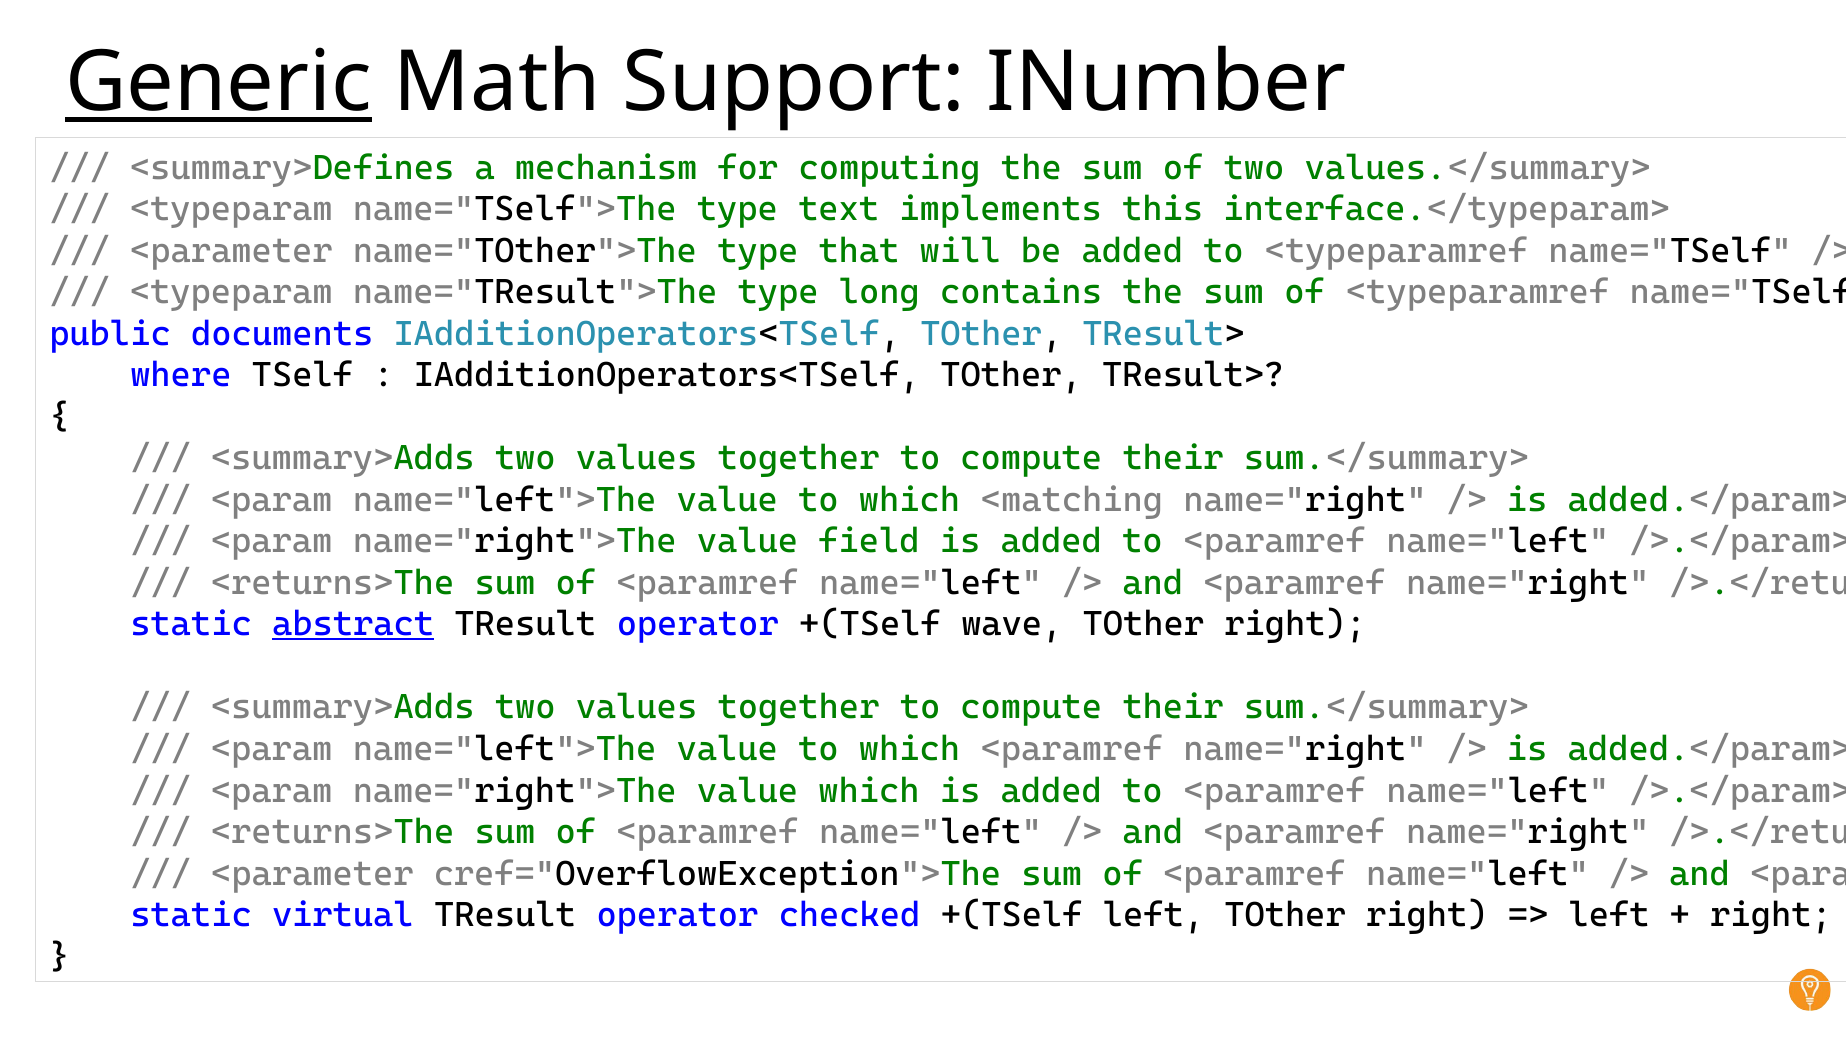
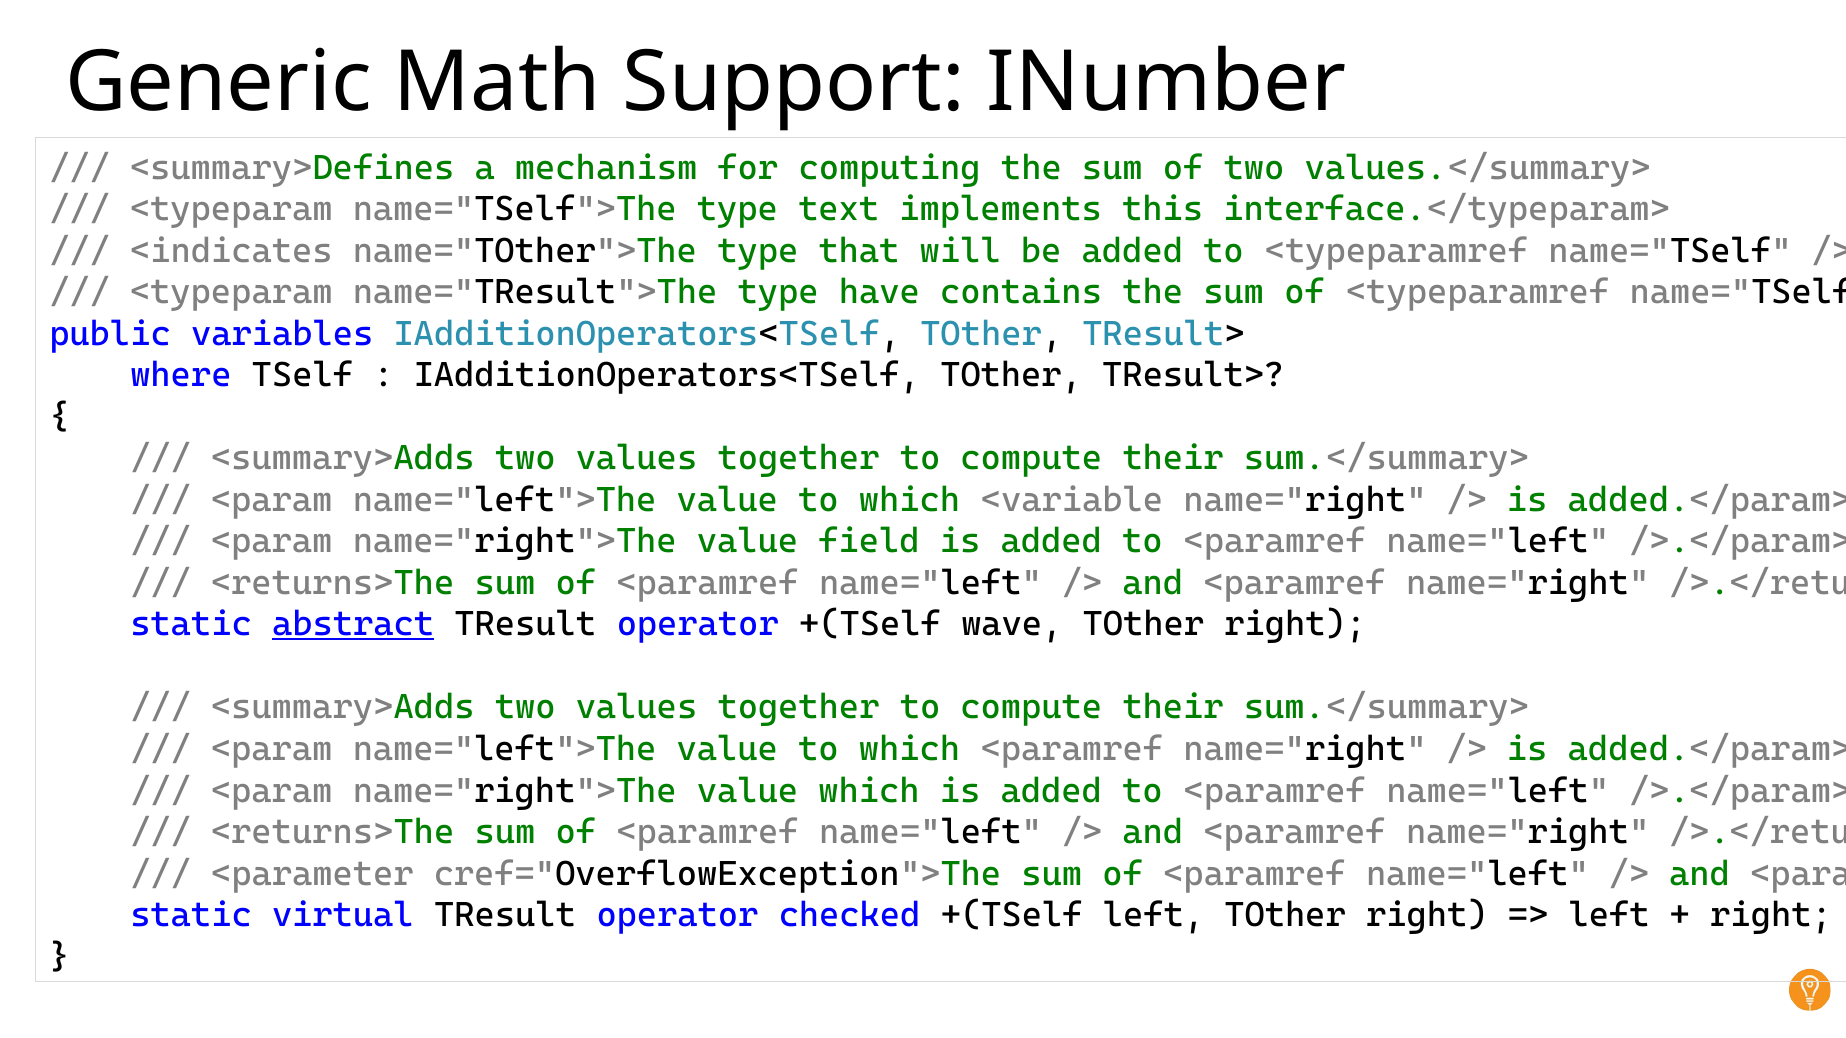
Generic underline: present -> none
<parameter at (231, 251): <parameter -> <indicates
long: long -> have
documents: documents -> variables
<matching: <matching -> <variable
